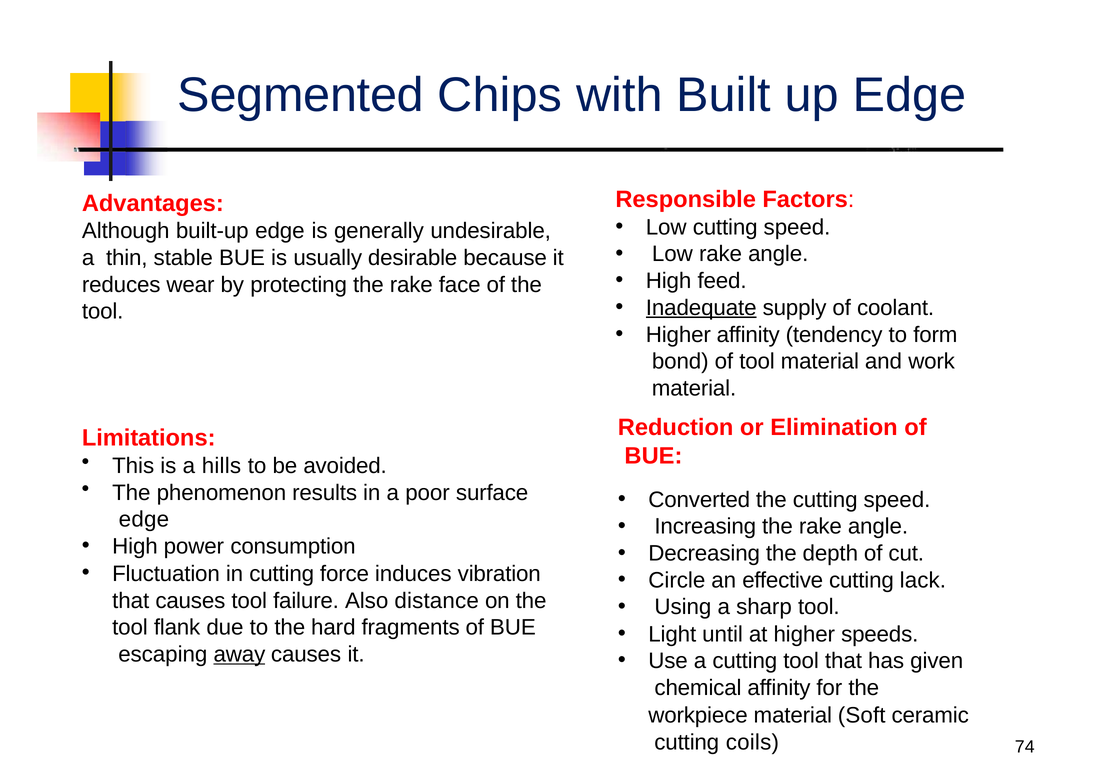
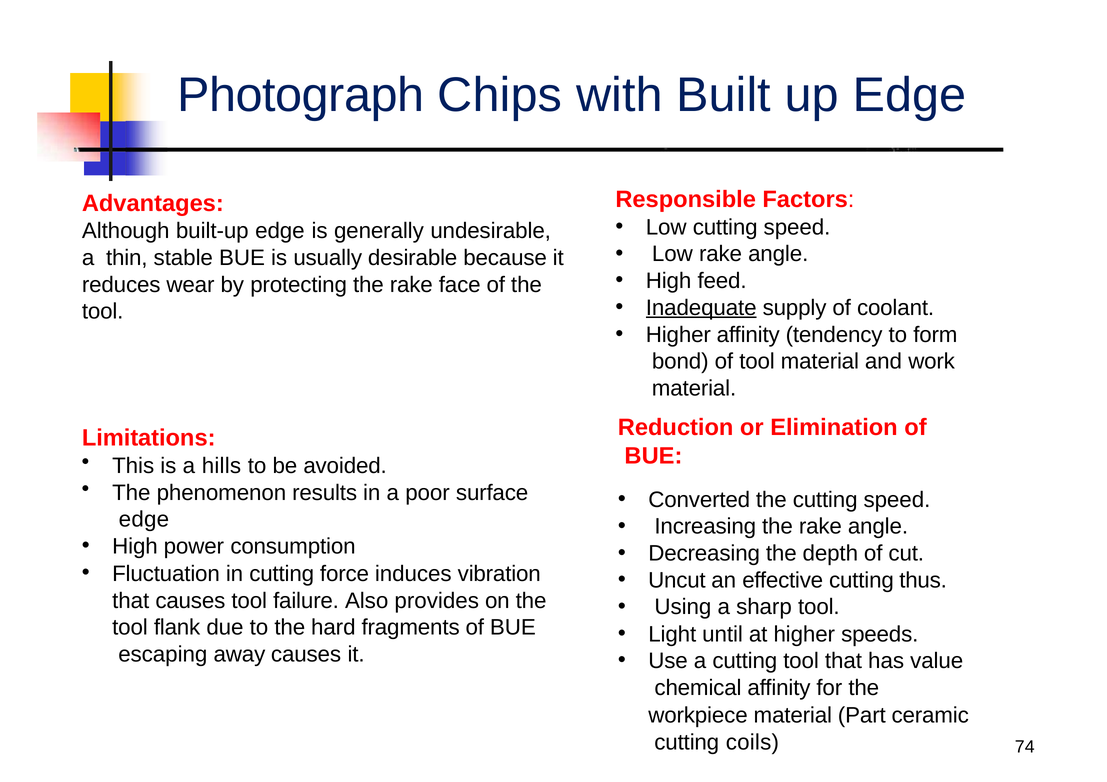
Segmented: Segmented -> Photograph
Circle: Circle -> Uncut
lack: lack -> thus
distance: distance -> provides
away underline: present -> none
given: given -> value
Soft: Soft -> Part
